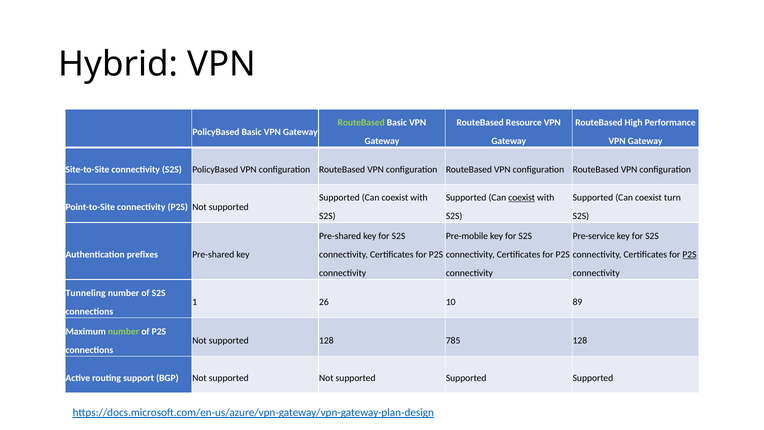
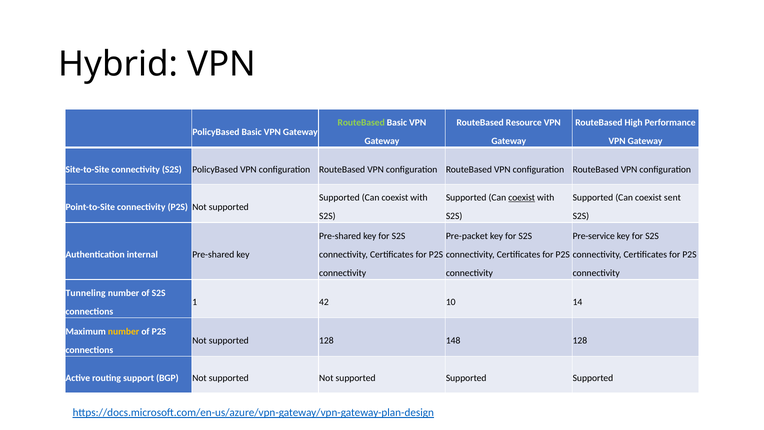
turn: turn -> sent
Pre-mobile: Pre-mobile -> Pre-packet
prefixes: prefixes -> internal
P2S at (689, 254) underline: present -> none
26: 26 -> 42
89: 89 -> 14
number at (124, 331) colour: light green -> yellow
785: 785 -> 148
